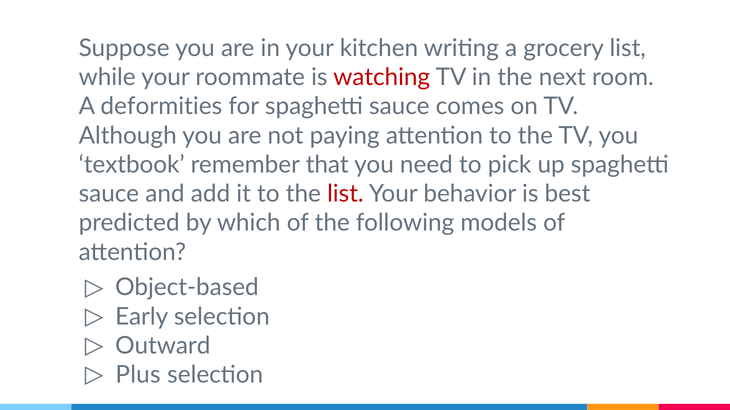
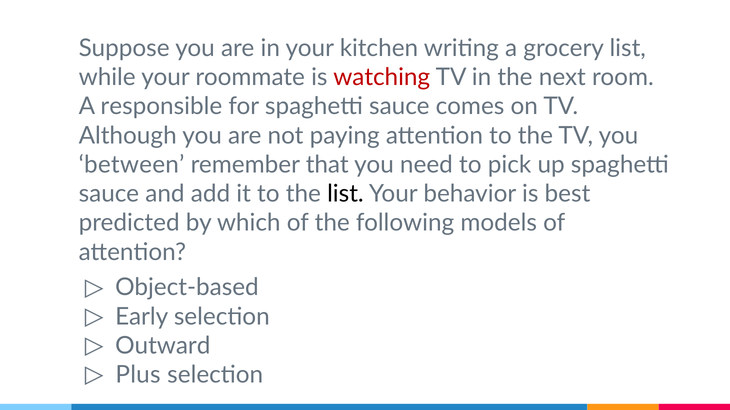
deformities: deformities -> responsible
textbook: textbook -> between
list at (345, 194) colour: red -> black
